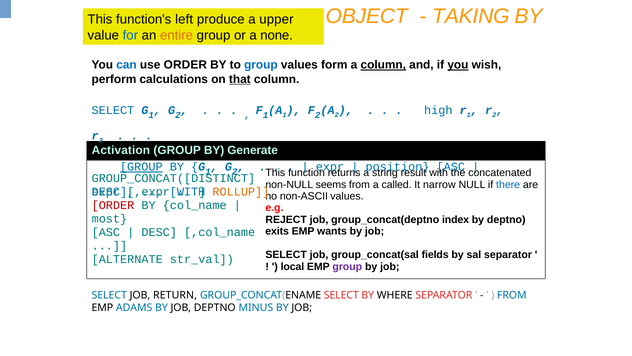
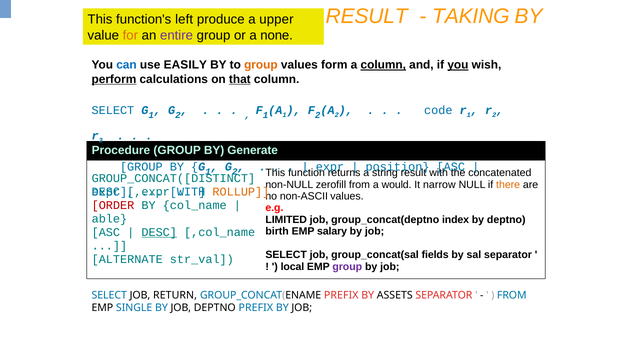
OBJECT at (367, 16): OBJECT -> RESULT
for colour: blue -> orange
entire colour: orange -> purple
use ORDER: ORDER -> EASILY
group at (261, 65) colour: blue -> orange
perform underline: none -> present
high: high -> code
Activation: Activation -> Procedure
GROUP at (141, 167) underline: present -> none
seems: seems -> zerofill
called: called -> would
there colour: blue -> orange
most: most -> able
REJECT: REJECT -> LIMITED
exits: exits -> birth
wants: wants -> salary
DESC at (159, 232) underline: none -> present
GROUP_CONCAT(ENAME SELECT: SELECT -> PREFIX
WHERE: WHERE -> ASSETS
ADAMS: ADAMS -> SINGLE
DEPTNO MINUS: MINUS -> PREFIX
